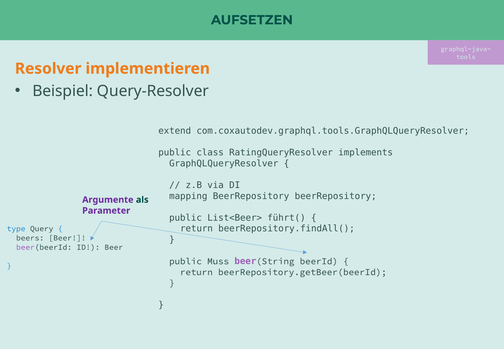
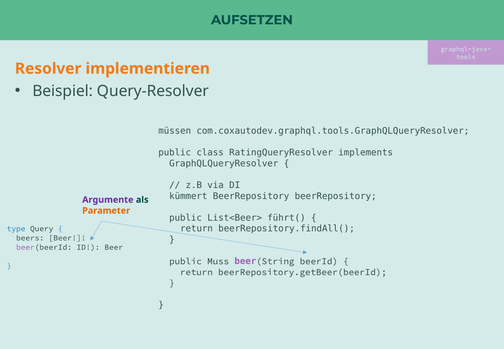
extend: extend -> müssen
mapping: mapping -> kümmert
Parameter colour: purple -> orange
